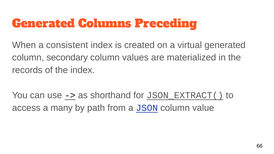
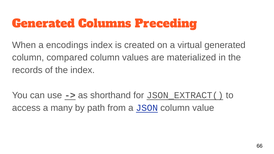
consistent: consistent -> encodings
secondary: secondary -> compared
